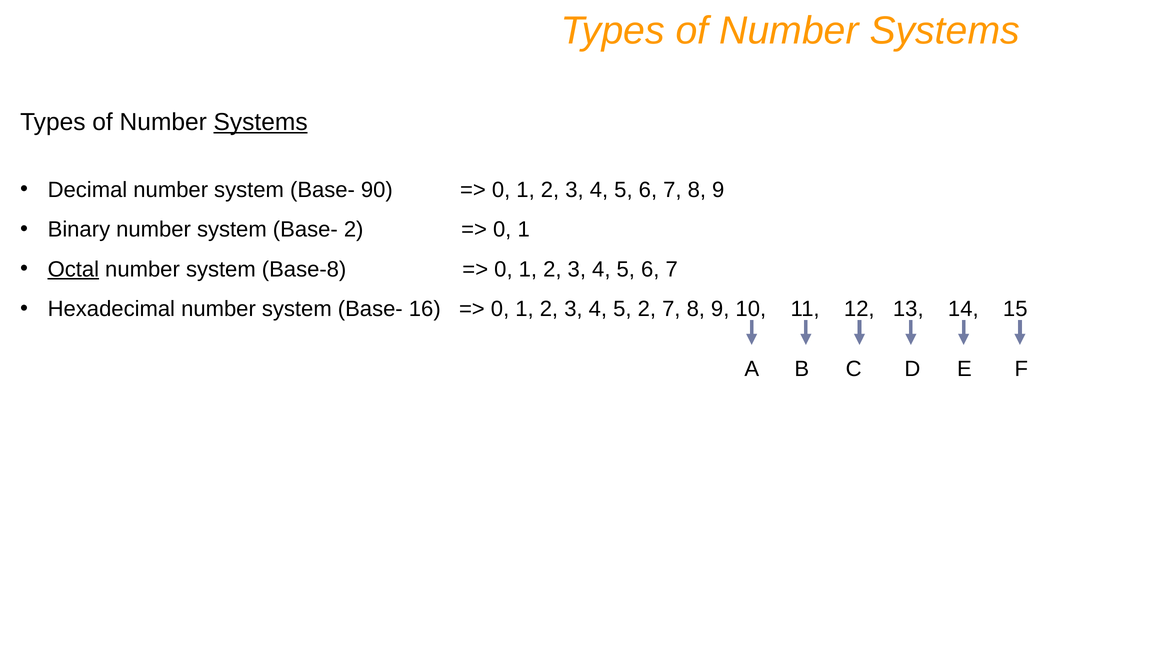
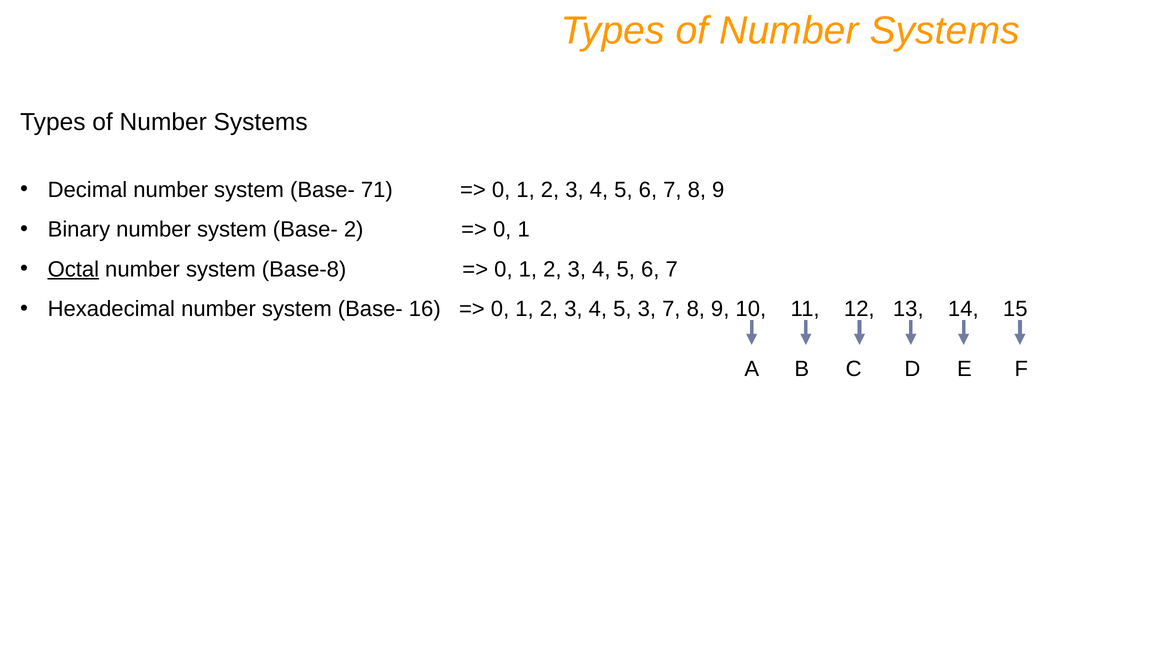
Systems at (261, 122) underline: present -> none
90: 90 -> 71
5 2: 2 -> 3
